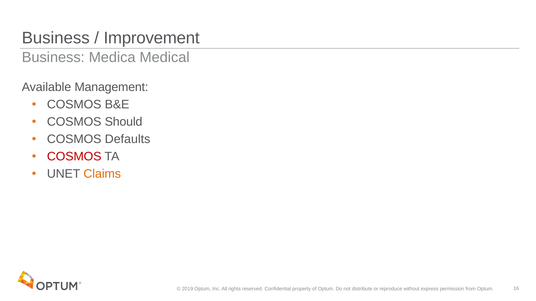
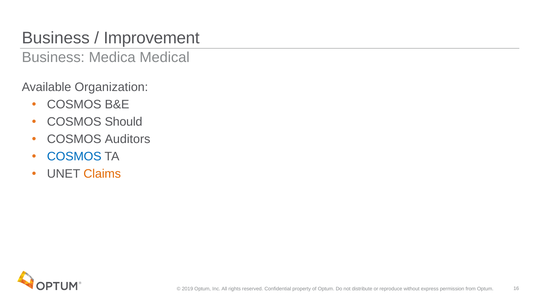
Management: Management -> Organization
Defaults: Defaults -> Auditors
COSMOS at (74, 157) colour: red -> blue
